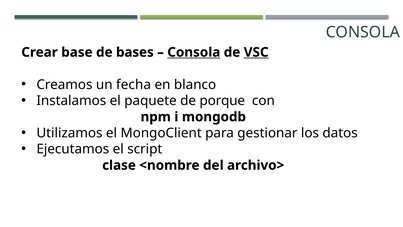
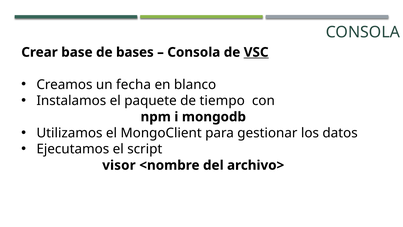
Consola at (194, 52) underline: present -> none
porque: porque -> tiempo
clase: clase -> visor
